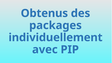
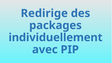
Obtenus: Obtenus -> Redirige
